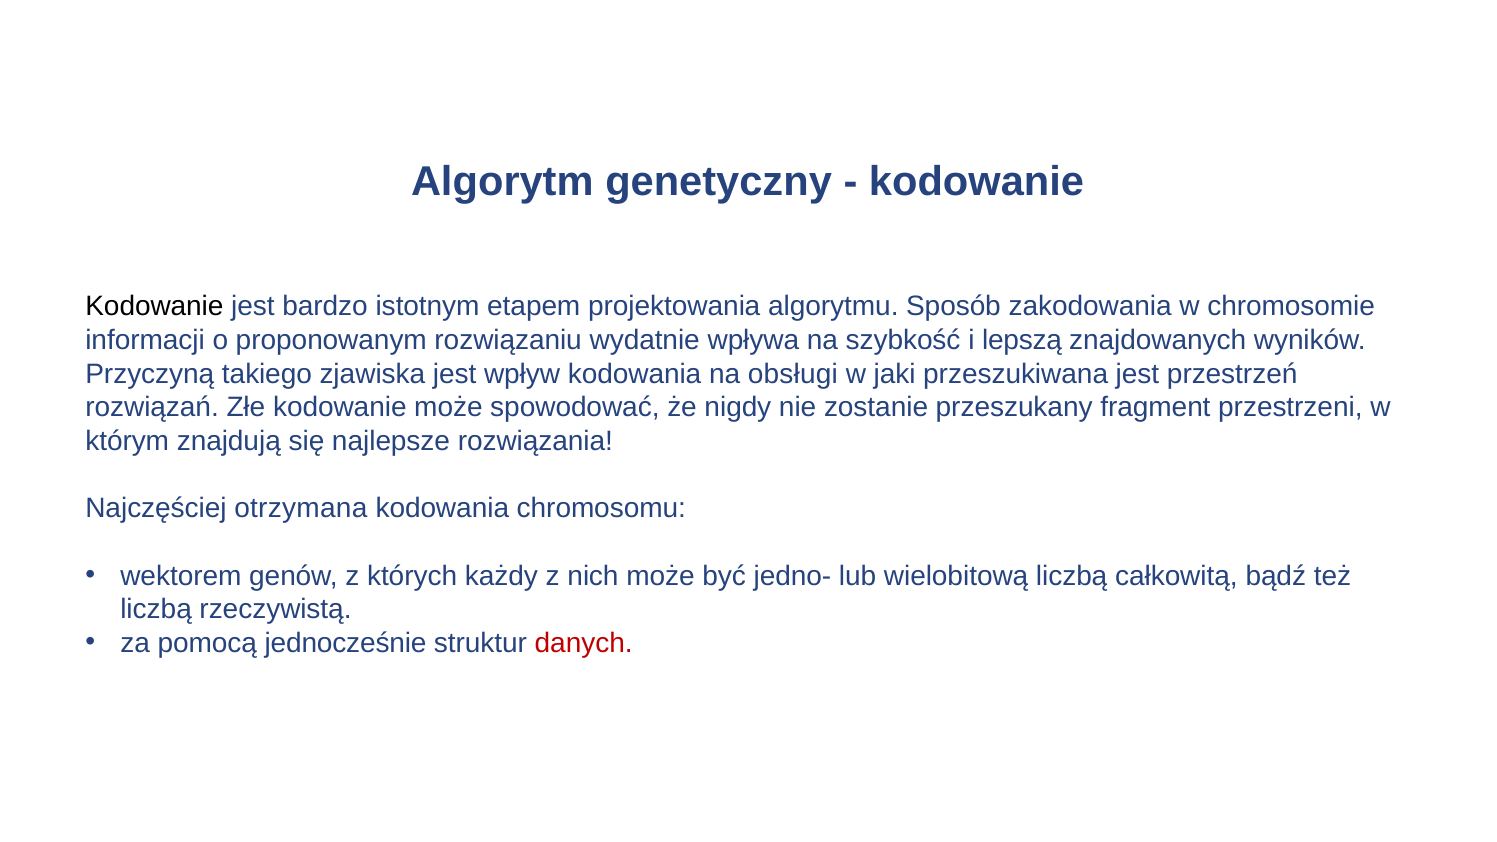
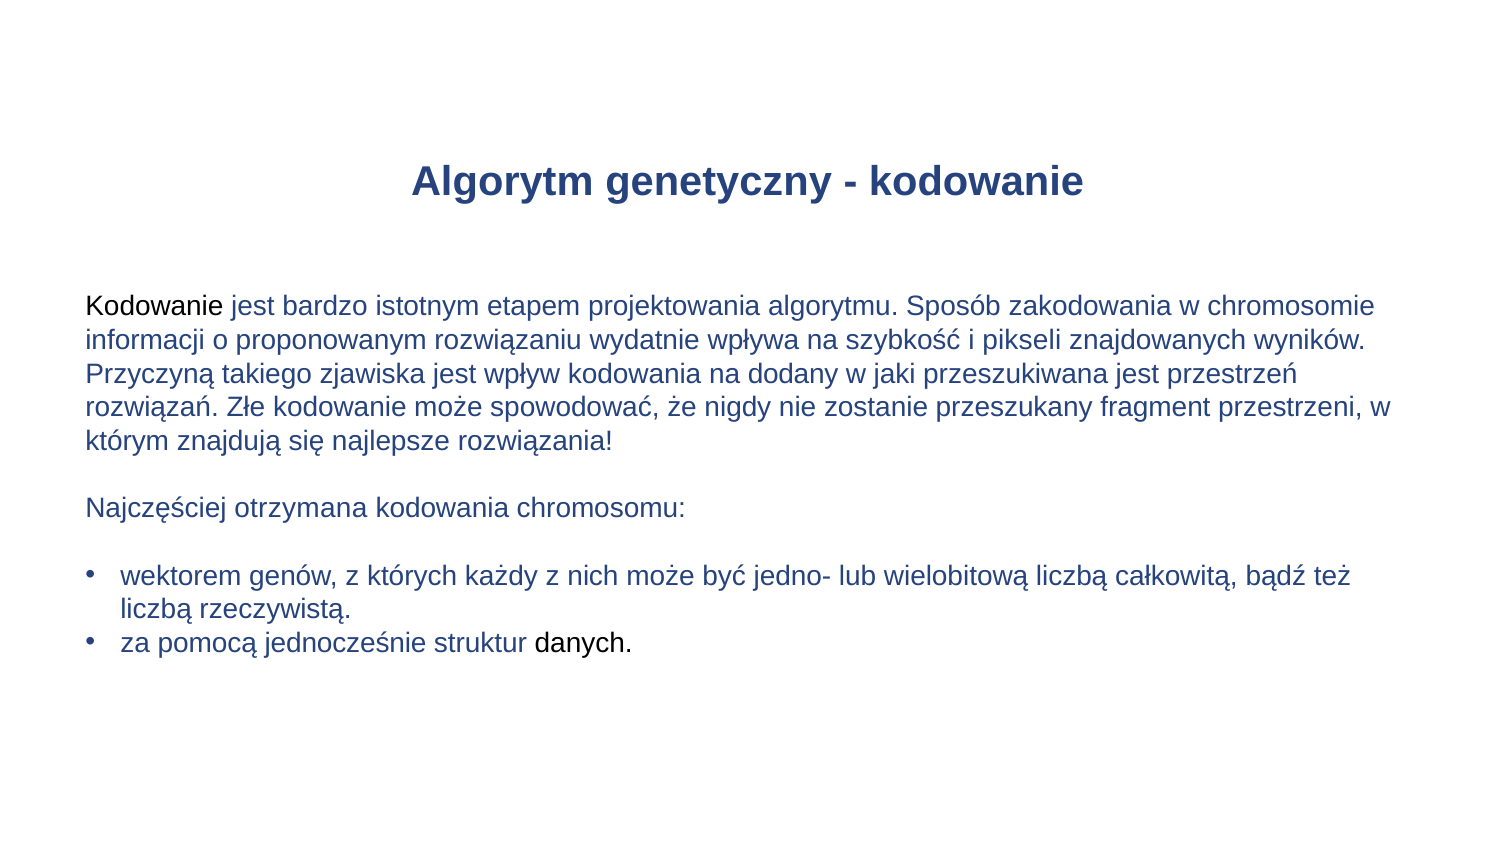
lepszą: lepszą -> pikseli
obsługi: obsługi -> dodany
danych colour: red -> black
